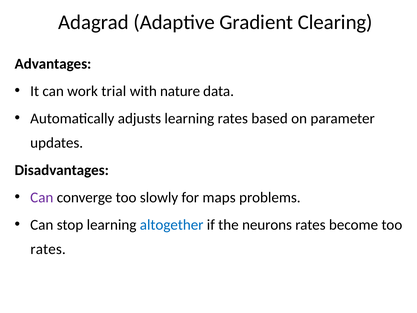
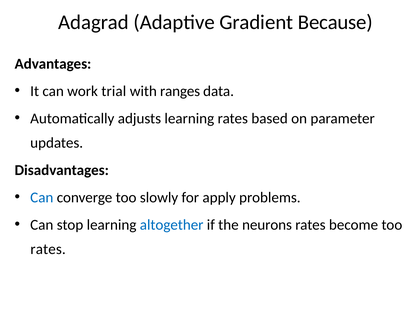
Clearing: Clearing -> Because
nature: nature -> ranges
Can at (42, 197) colour: purple -> blue
maps: maps -> apply
